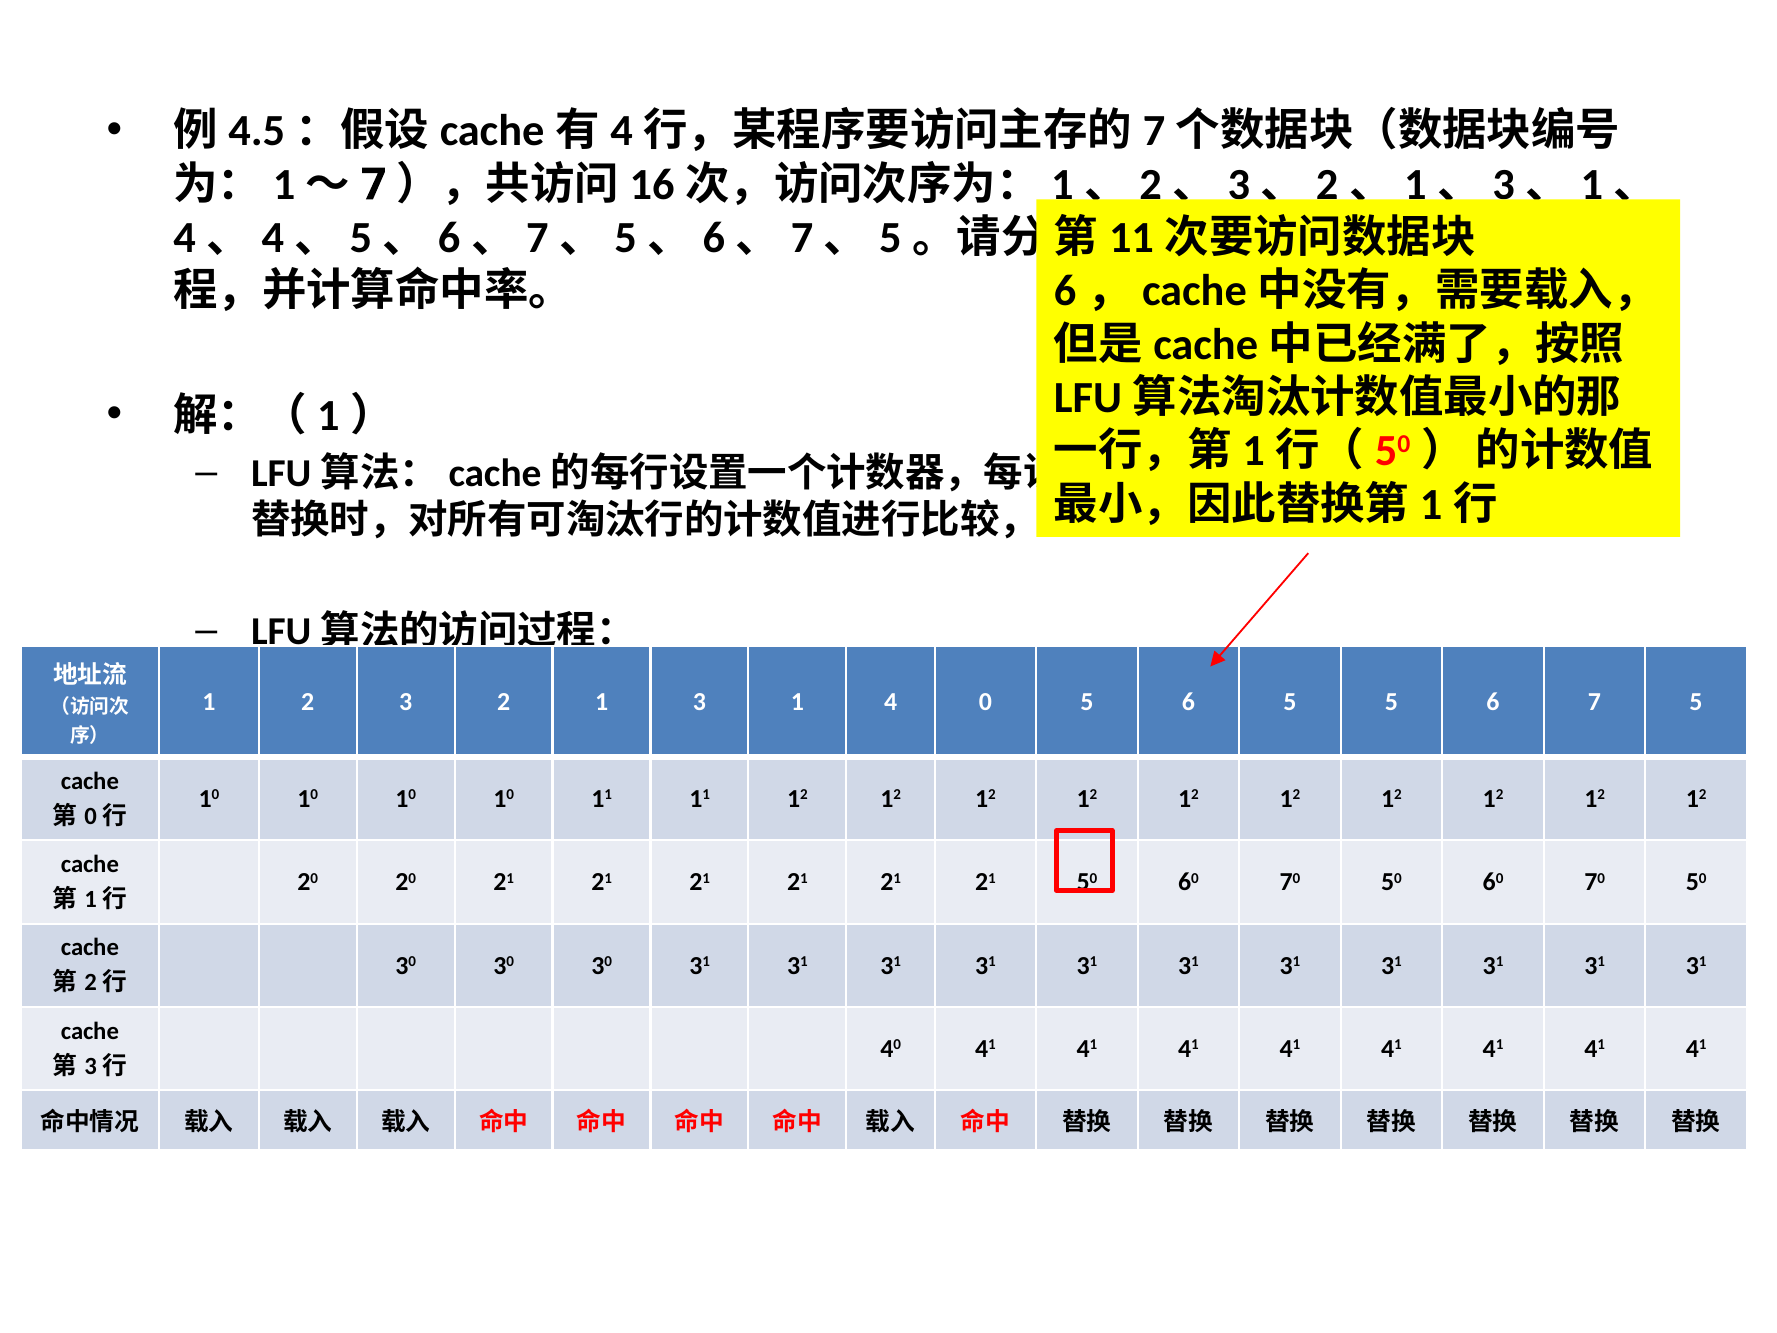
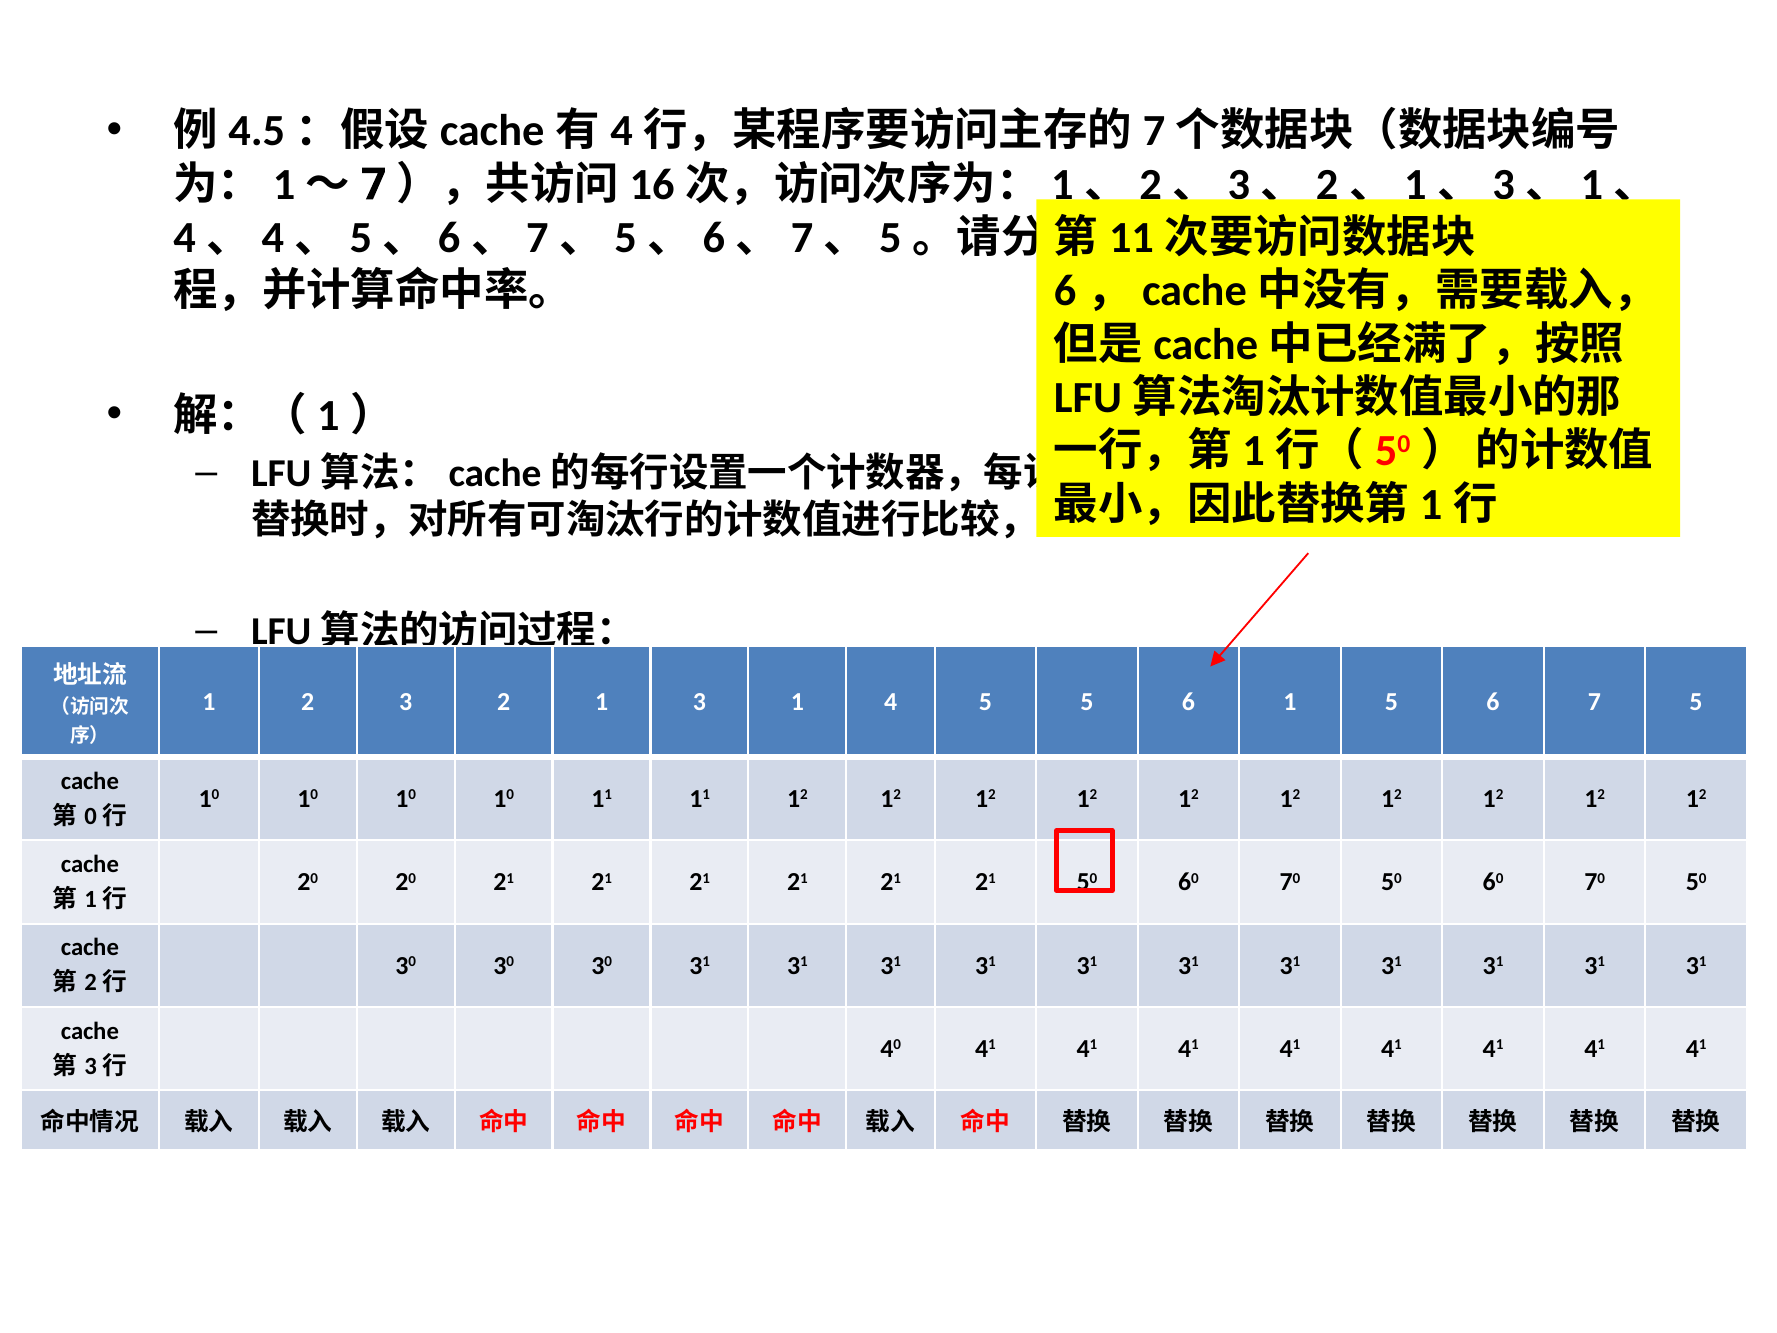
4 0: 0 -> 5
6 5: 5 -> 1
